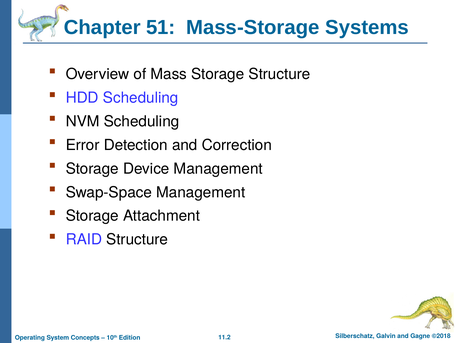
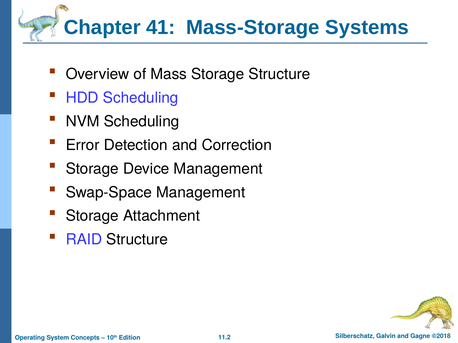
51: 51 -> 41
